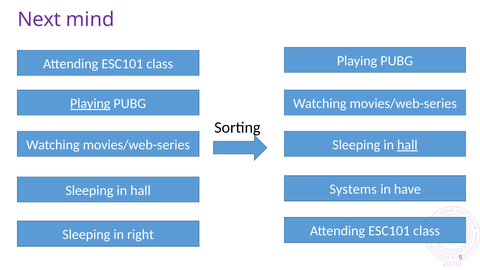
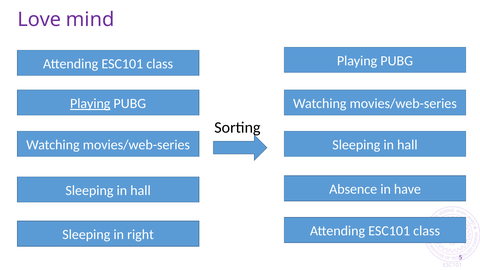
Next: Next -> Love
hall at (407, 145) underline: present -> none
Systems: Systems -> Absence
